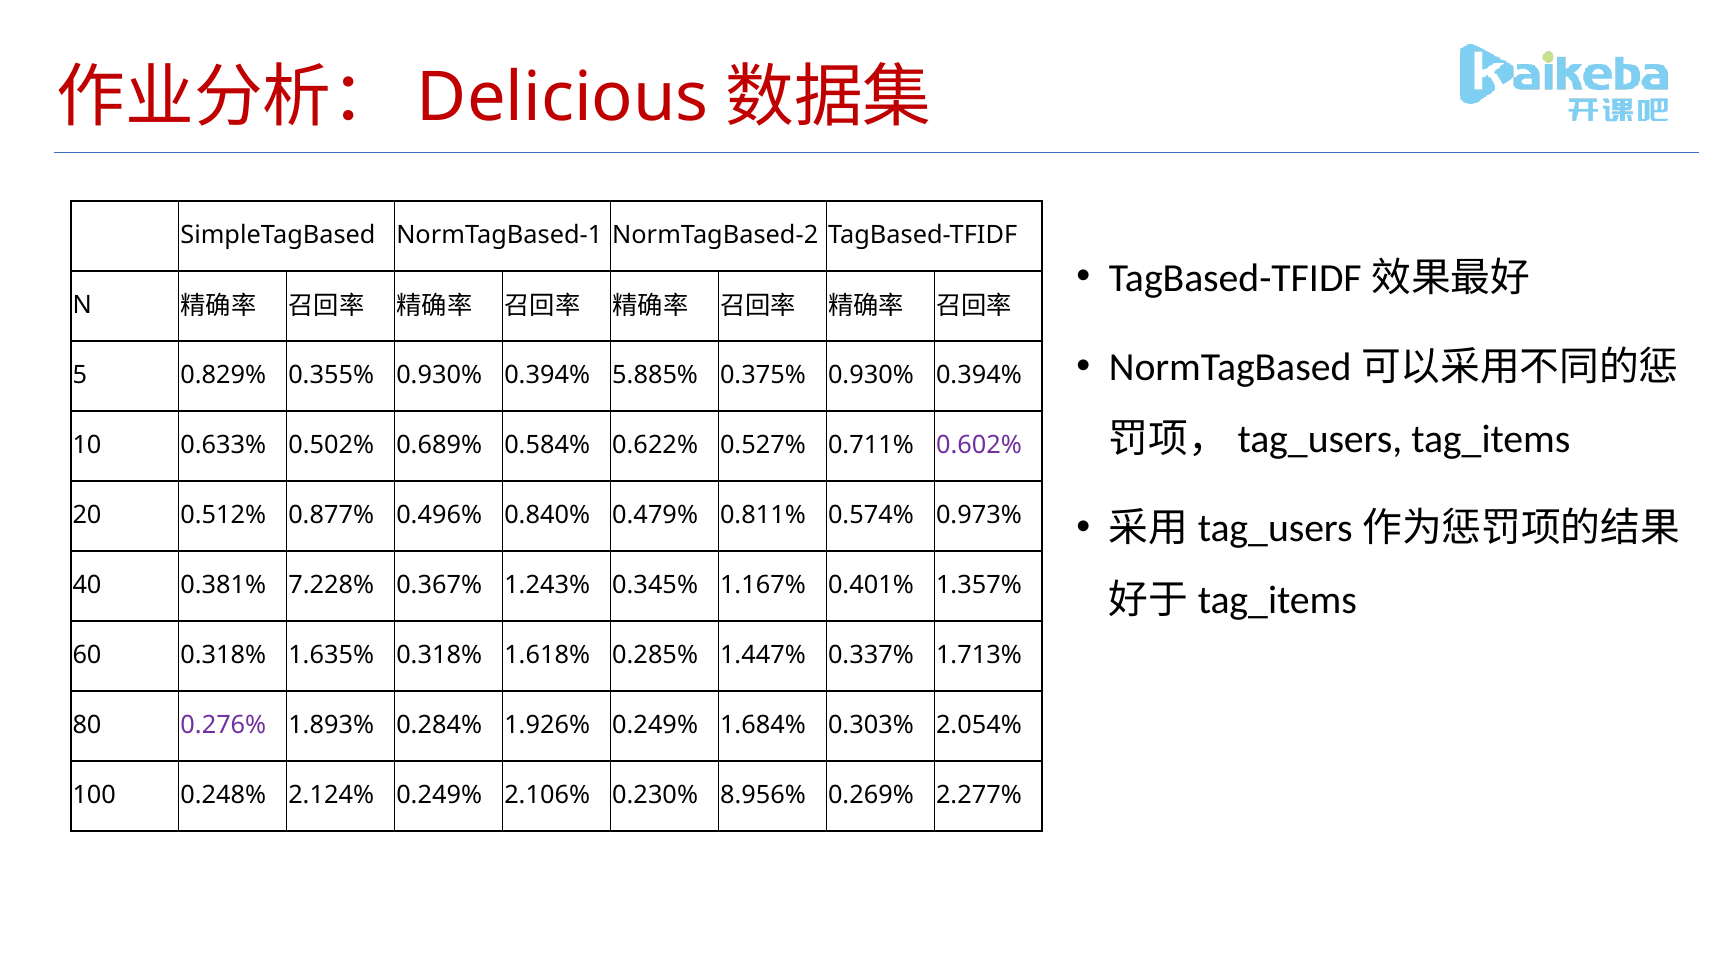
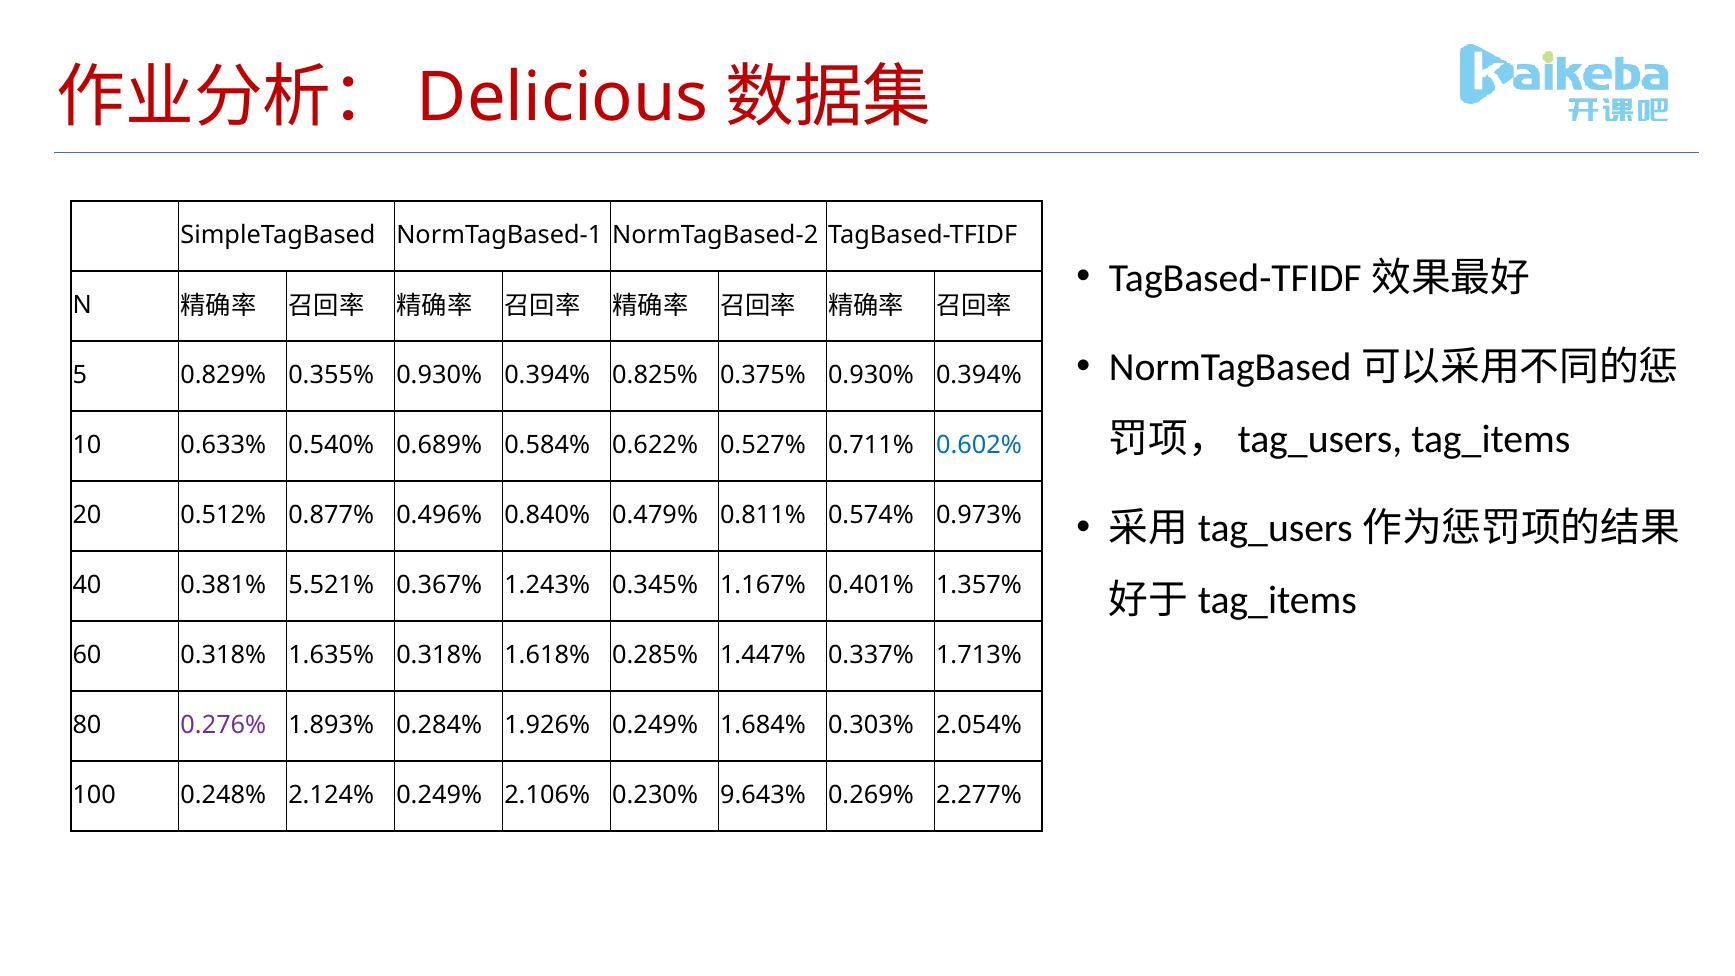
5.885%: 5.885% -> 0.825%
0.502%: 0.502% -> 0.540%
0.602% colour: purple -> blue
7.228%: 7.228% -> 5.521%
8.956%: 8.956% -> 9.643%
